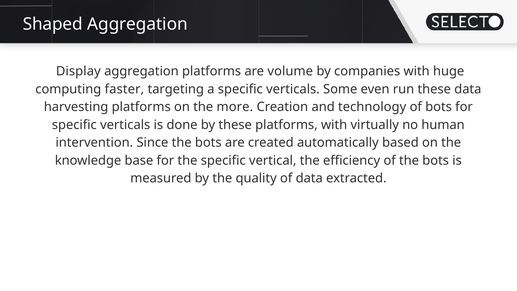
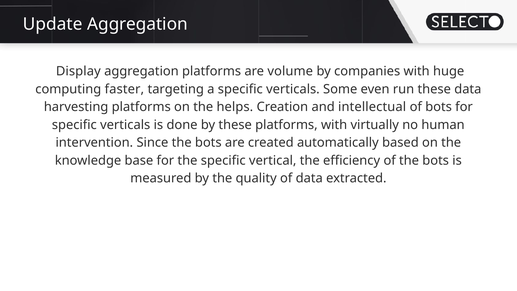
Shaped: Shaped -> Update
more: more -> helps
technology: technology -> intellectual
